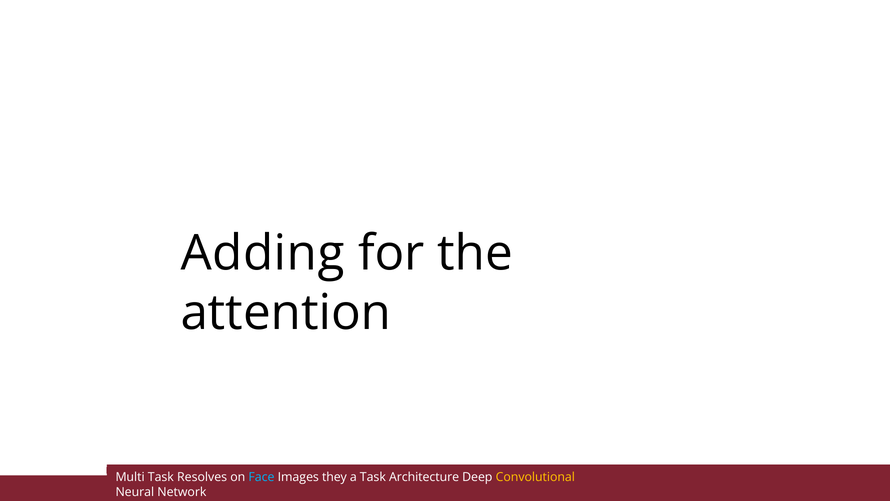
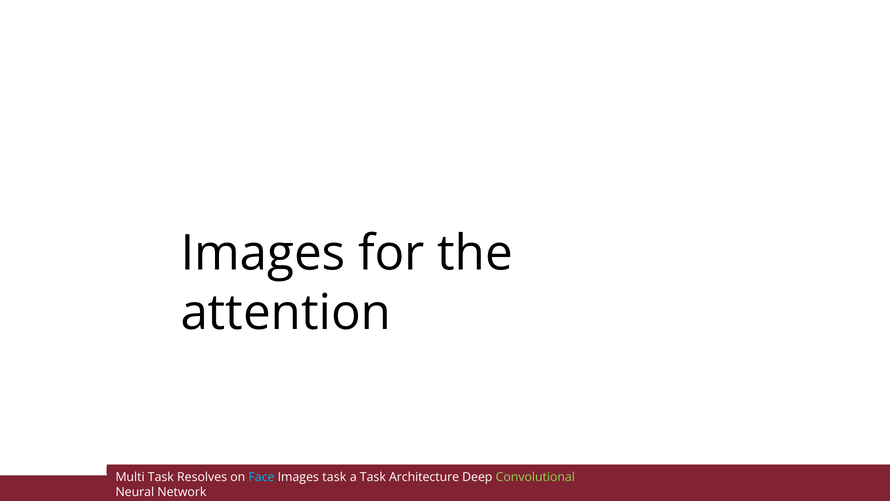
Adding at (263, 253): Adding -> Images
Images they: they -> task
Convolutional colour: yellow -> light green
